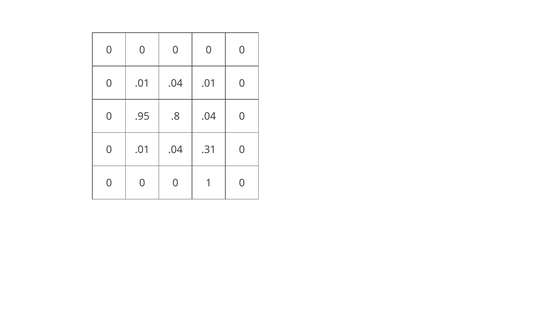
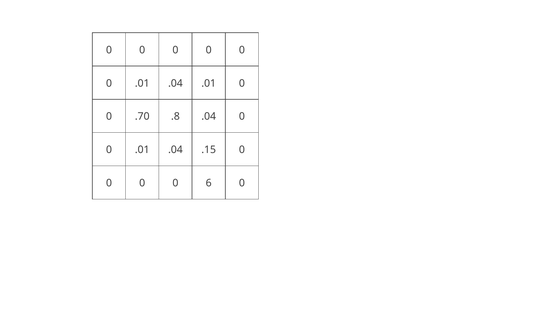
.95: .95 -> .70
.31: .31 -> .15
1: 1 -> 6
